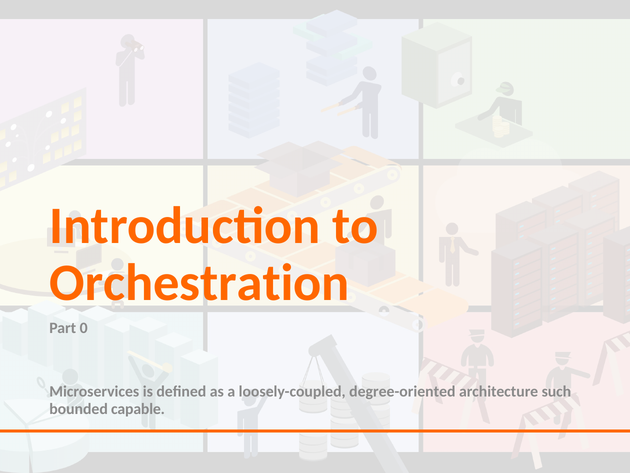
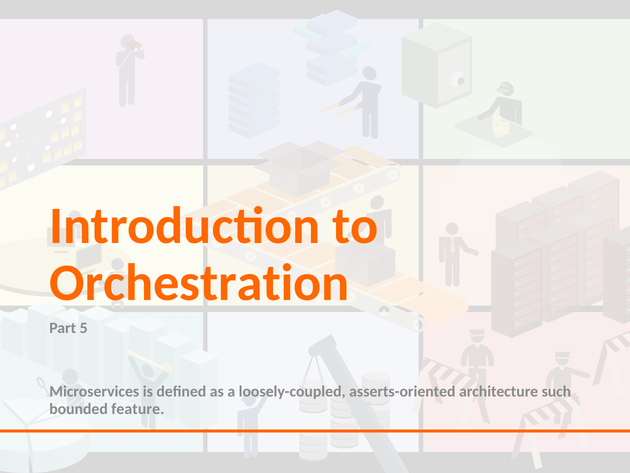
0: 0 -> 5
degree-oriented: degree-oriented -> asserts-oriented
capable: capable -> feature
